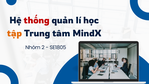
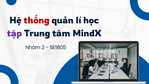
tập colour: orange -> purple
